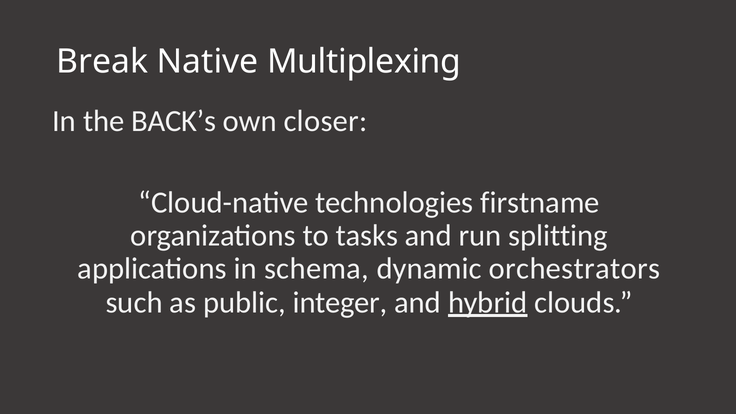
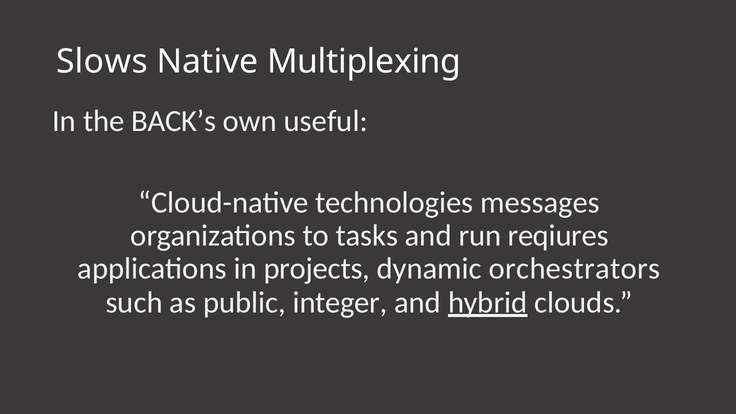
Break: Break -> Slows
closer: closer -> useful
firstname: firstname -> messages
splitting: splitting -> reqiures
schema: schema -> projects
